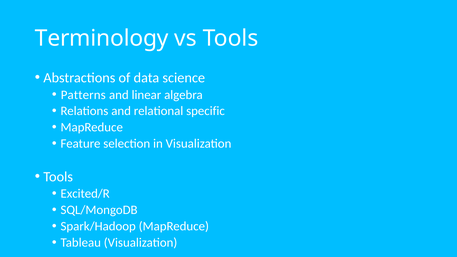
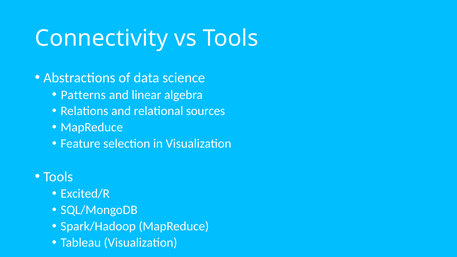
Terminology: Terminology -> Connectivity
specific: specific -> sources
